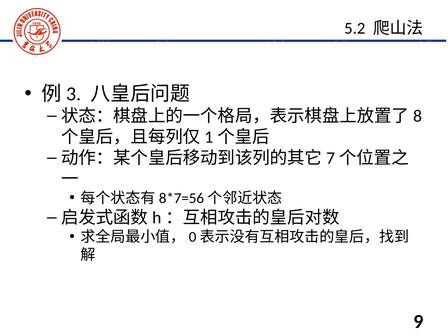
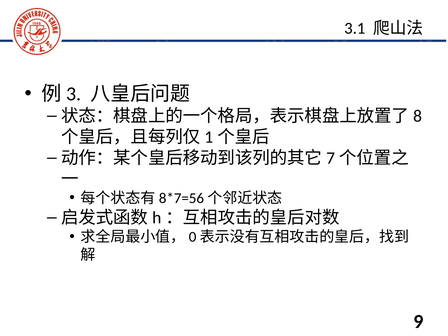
5.2: 5.2 -> 3.1
